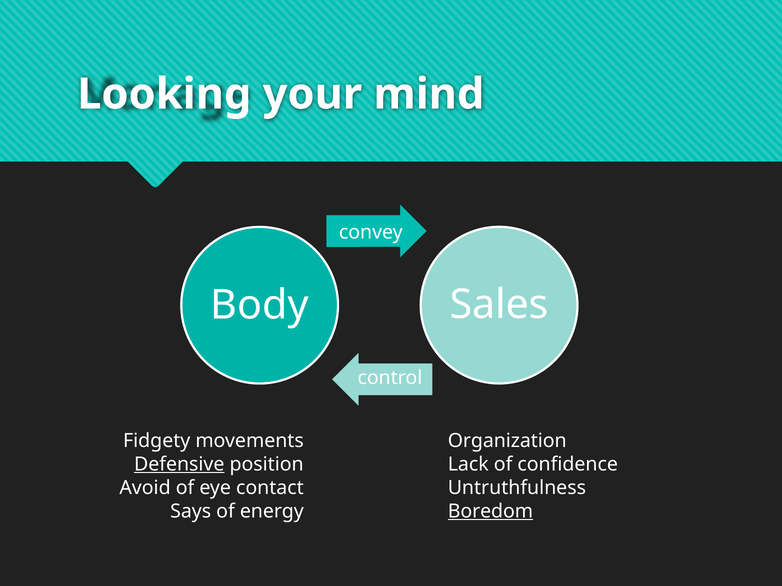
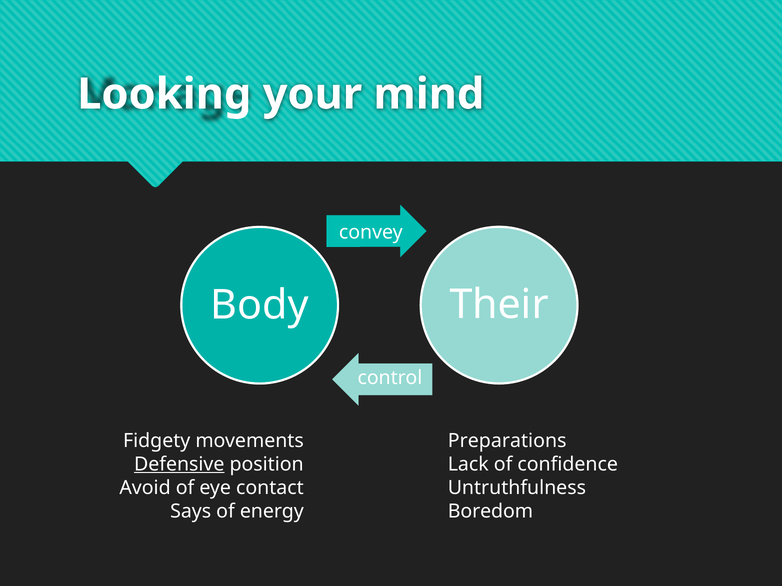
Sales: Sales -> Their
Organization: Organization -> Preparations
Boredom underline: present -> none
